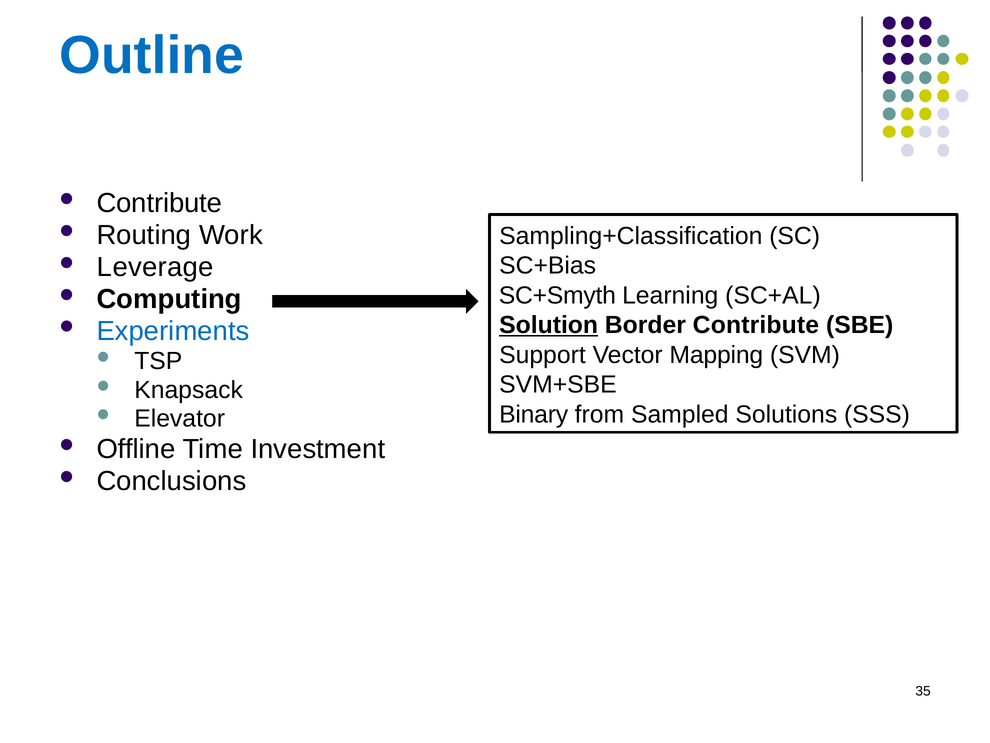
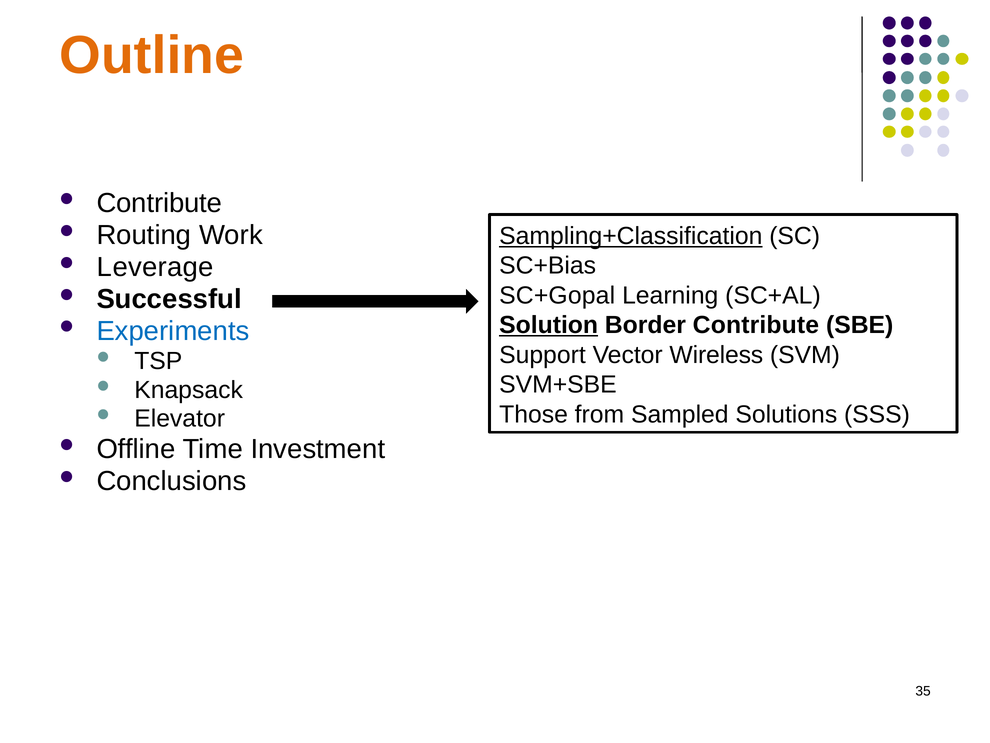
Outline colour: blue -> orange
Sampling+Classification underline: none -> present
SC+Smyth: SC+Smyth -> SC+Gopal
Computing: Computing -> Successful
Mapping: Mapping -> Wireless
Binary: Binary -> Those
